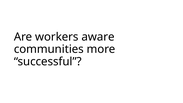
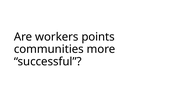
aware: aware -> points
